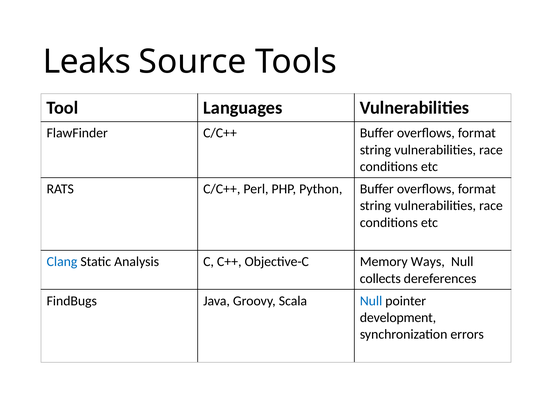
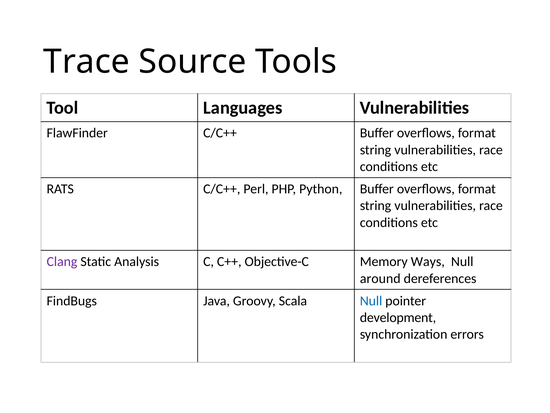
Leaks: Leaks -> Trace
Clang colour: blue -> purple
collects: collects -> around
